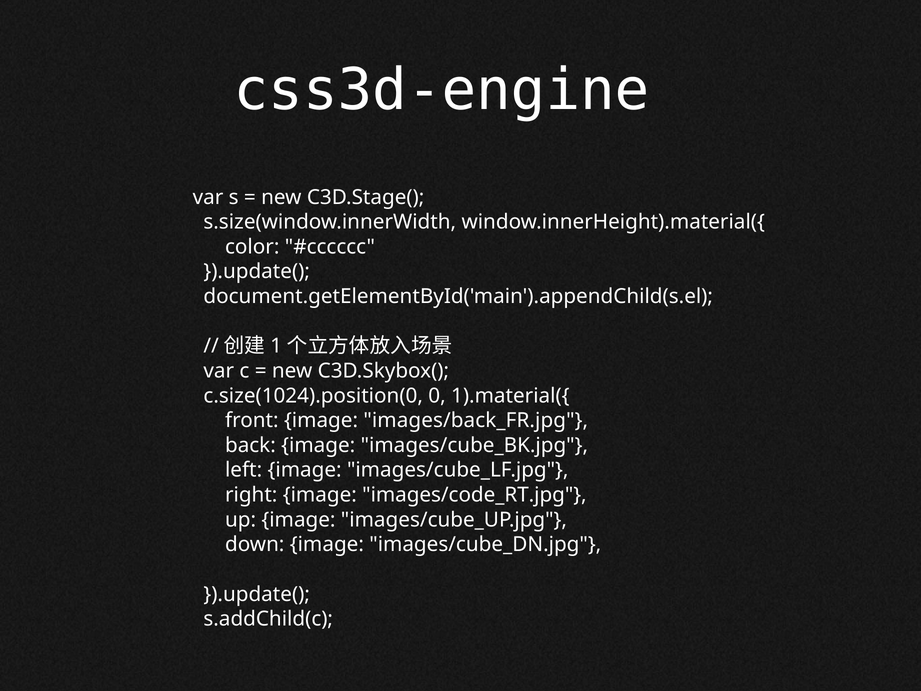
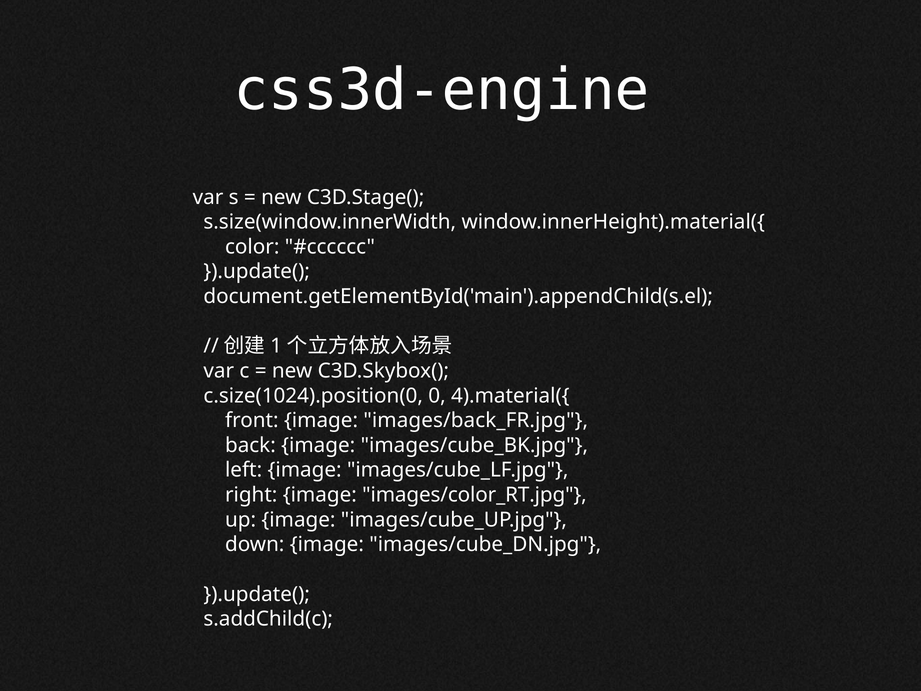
1).material({: 1).material({ -> 4).material({
images/code_RT.jpg: images/code_RT.jpg -> images/color_RT.jpg
